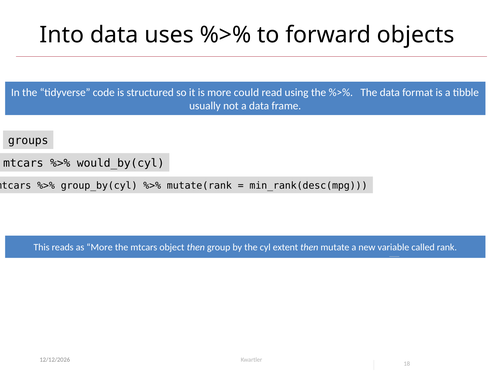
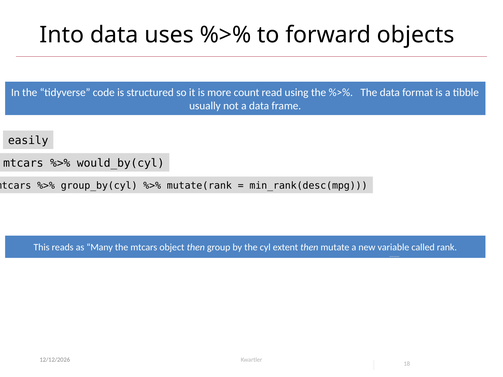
could: could -> count
groups: groups -> easily
as More: More -> Many
